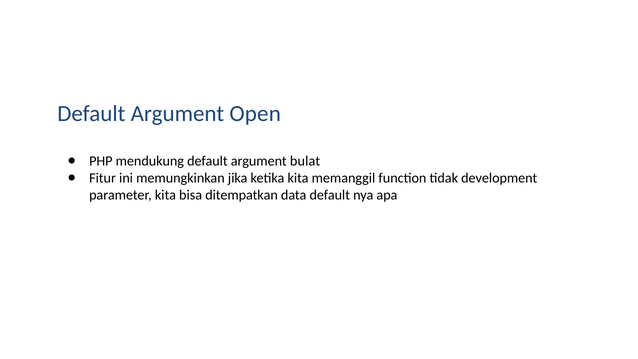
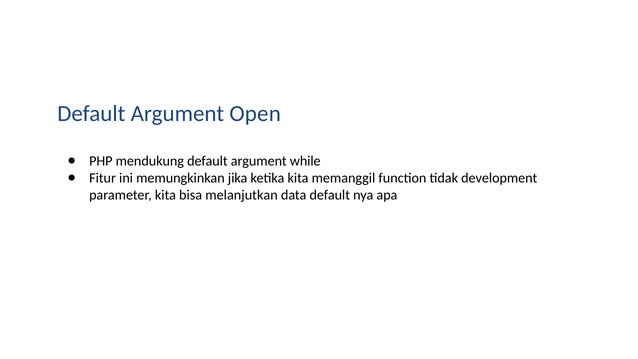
bulat: bulat -> while
ditempatkan: ditempatkan -> melanjutkan
